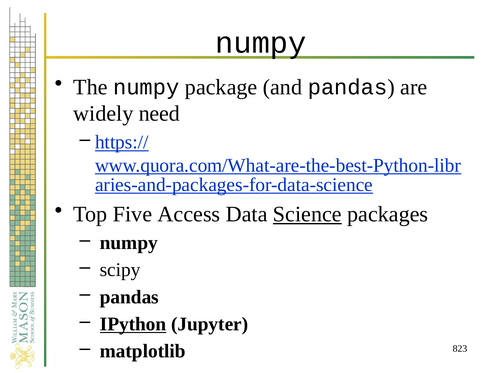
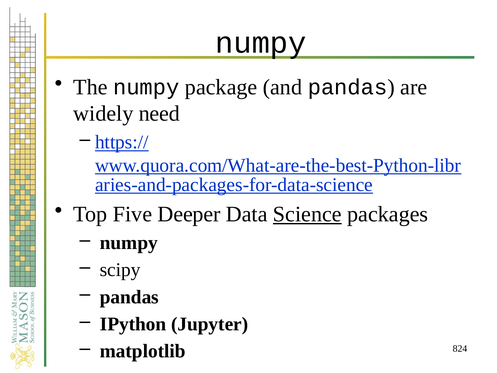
Access: Access -> Deeper
IPython underline: present -> none
823: 823 -> 824
